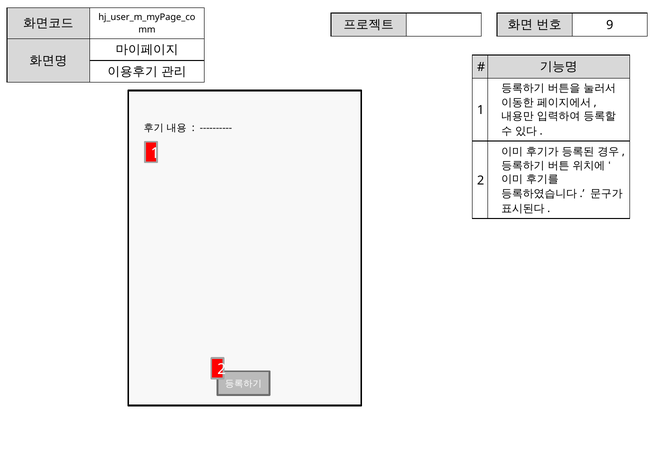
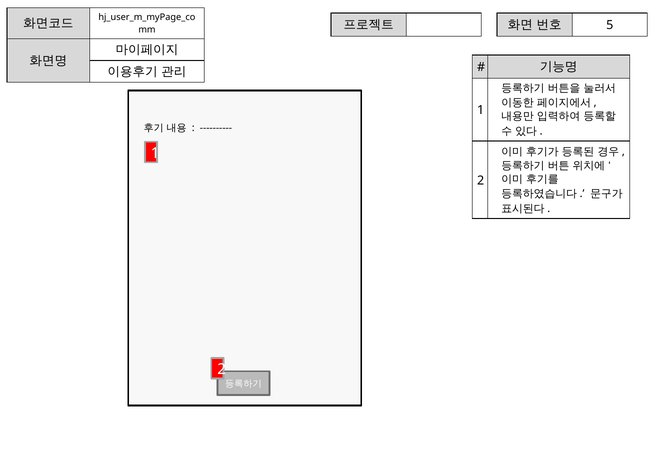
9: 9 -> 5
